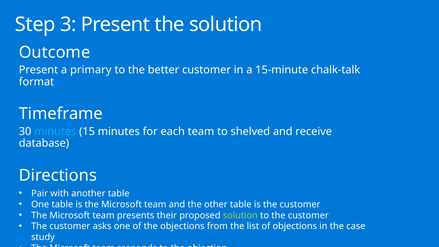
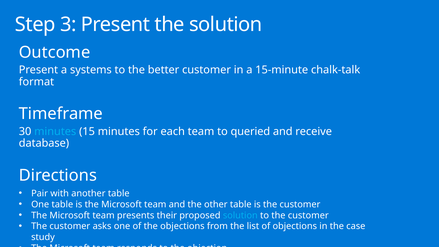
primary: primary -> systems
shelved: shelved -> queried
solution at (240, 215) colour: light green -> light blue
